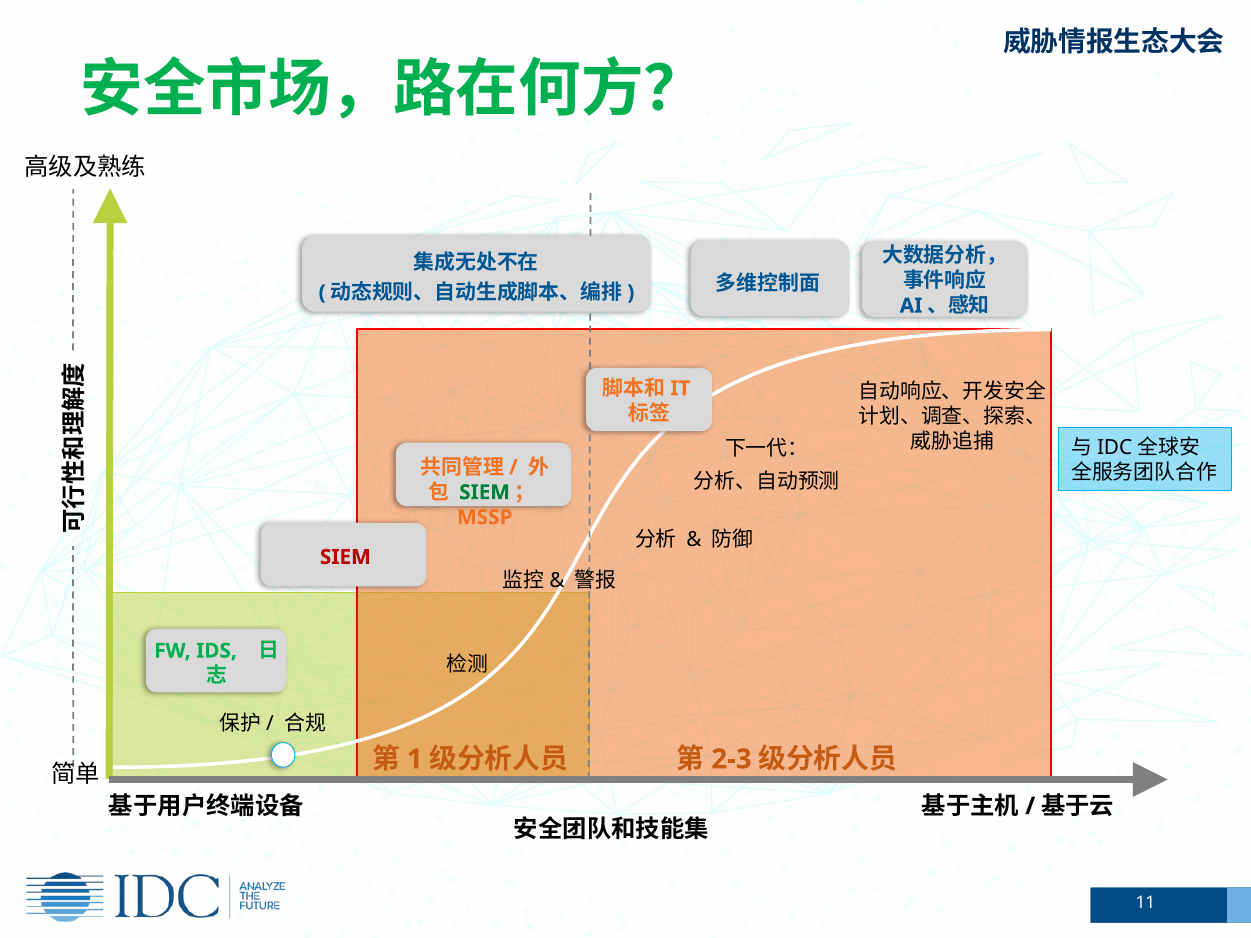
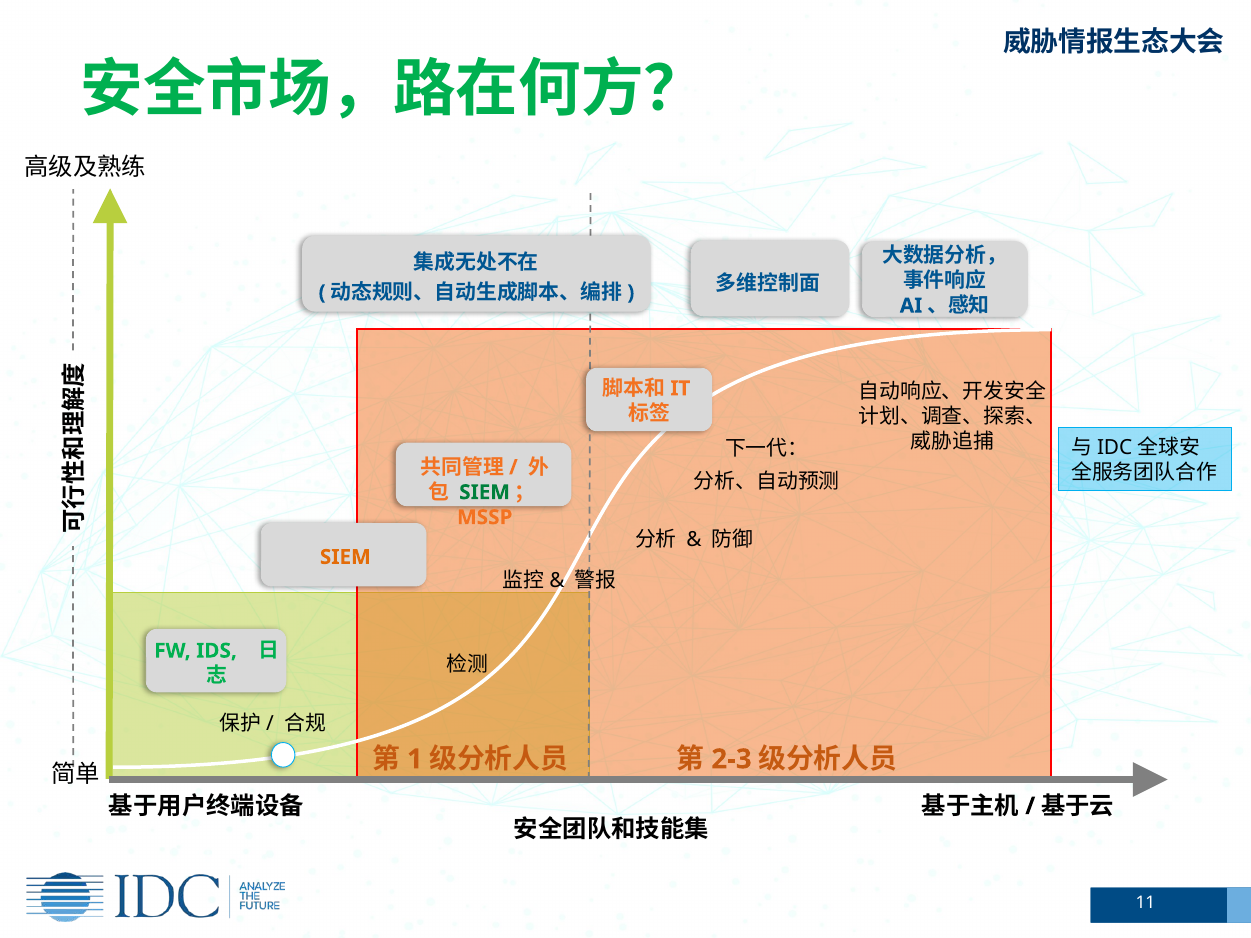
SIEM at (345, 557) colour: red -> orange
